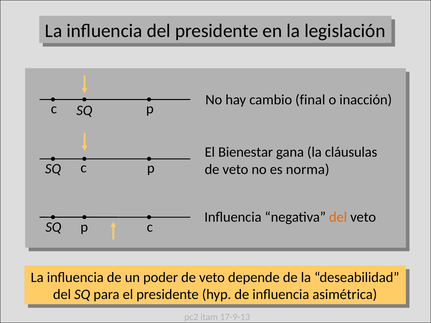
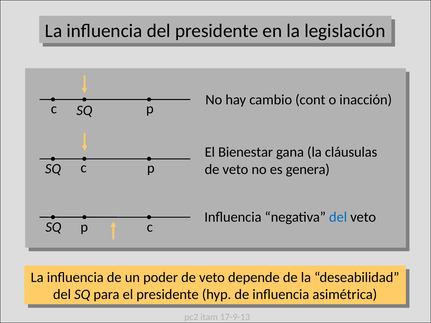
final: final -> cont
norma: norma -> genera
del at (338, 217) colour: orange -> blue
